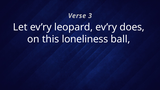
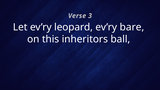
does: does -> bare
loneliness: loneliness -> inheritors
